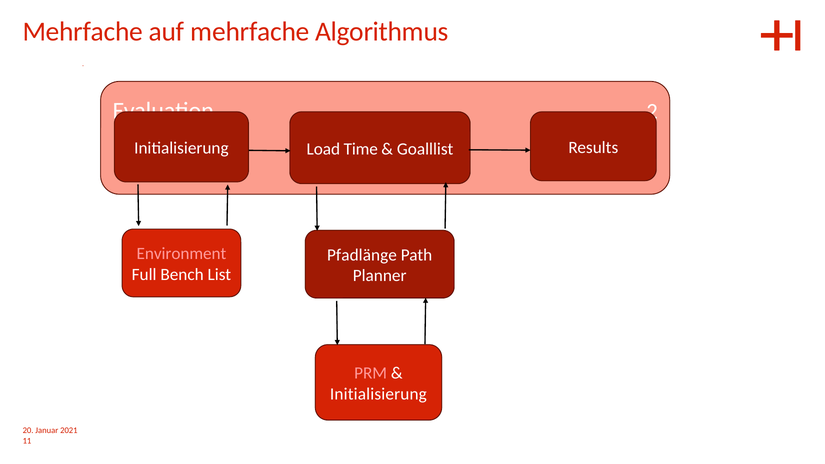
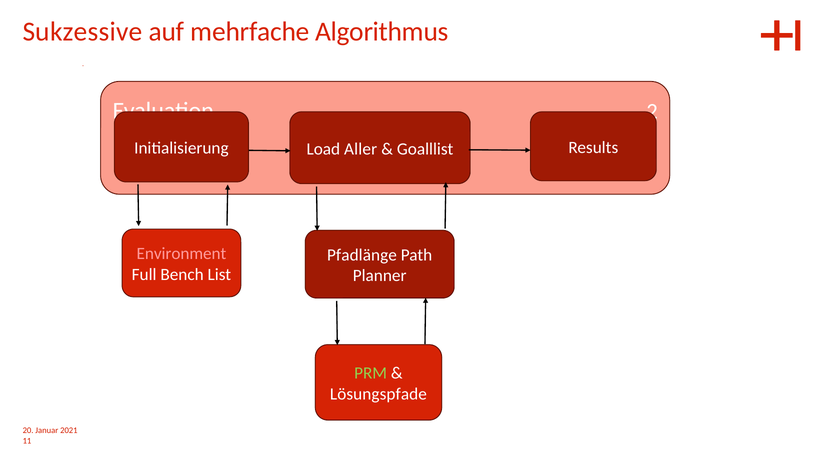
Mehrfache at (83, 32): Mehrfache -> Sukzessive
Time: Time -> Aller
PRM colour: pink -> light green
Initialisierung at (378, 394): Initialisierung -> Lösungspfade
